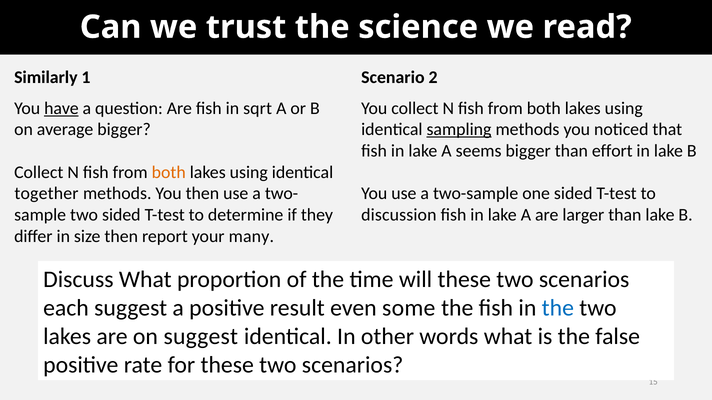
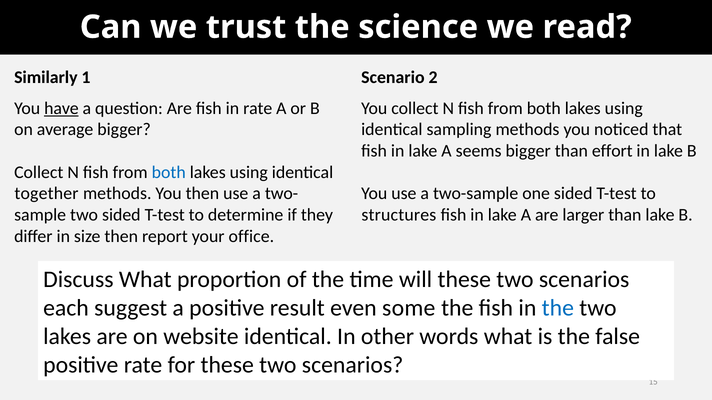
in sqrt: sqrt -> rate
sampling underline: present -> none
both at (169, 172) colour: orange -> blue
discussion: discussion -> structures
many: many -> office
on suggest: suggest -> website
